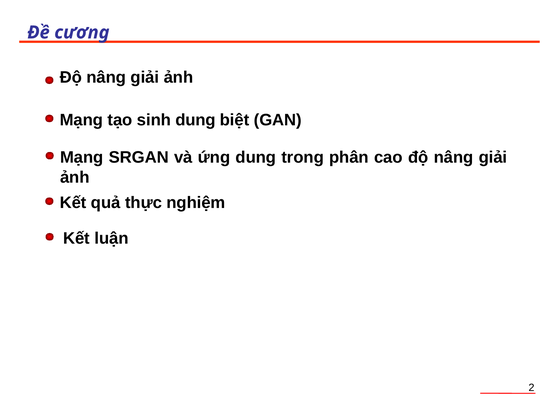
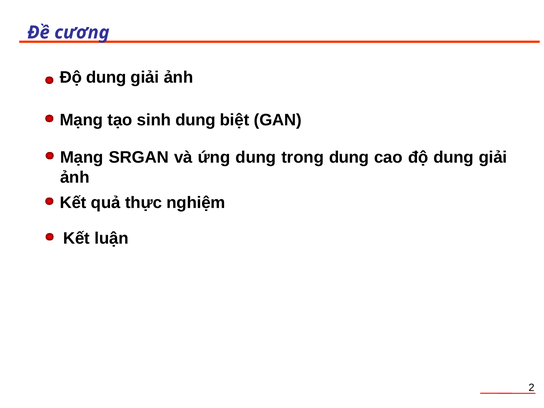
nâng at (106, 77): nâng -> dung
trong phân: phân -> dung
cao độ nâng: nâng -> dung
